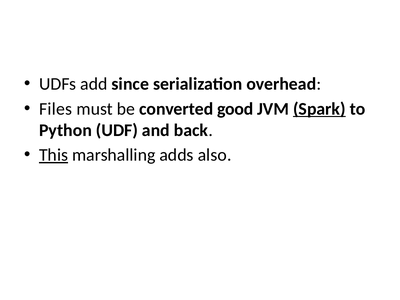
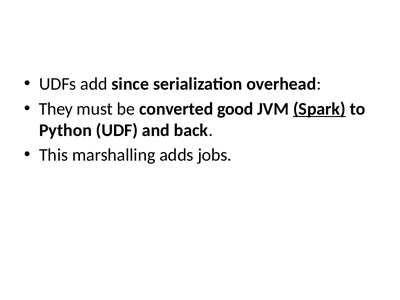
Files: Files -> They
This underline: present -> none
also: also -> jobs
